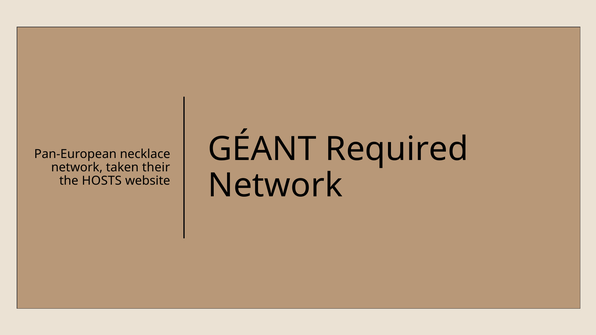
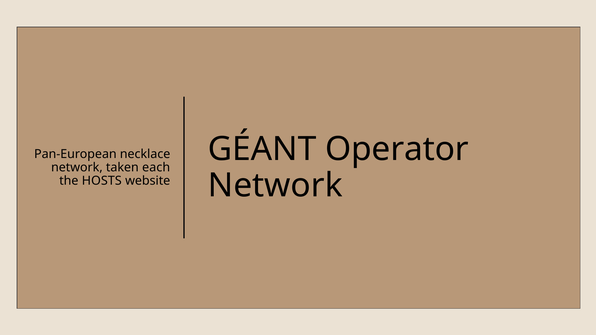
Required: Required -> Operator
their: their -> each
